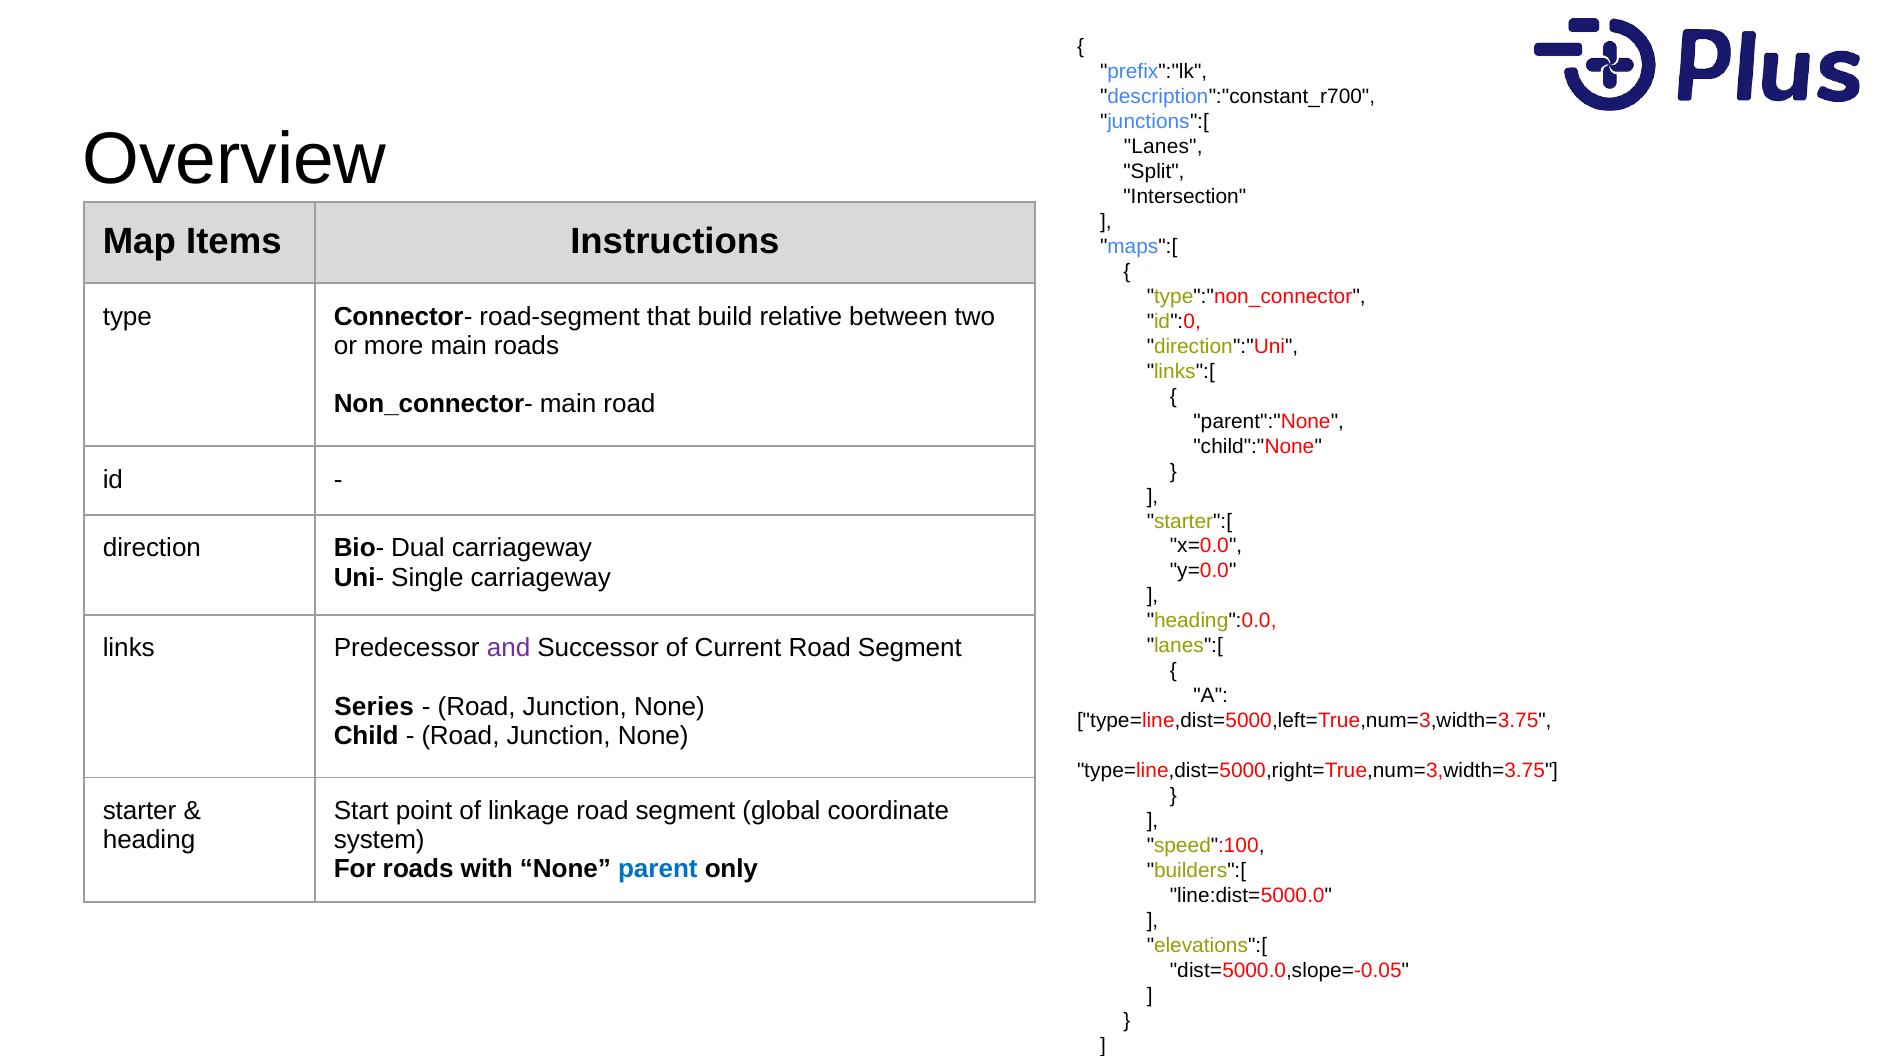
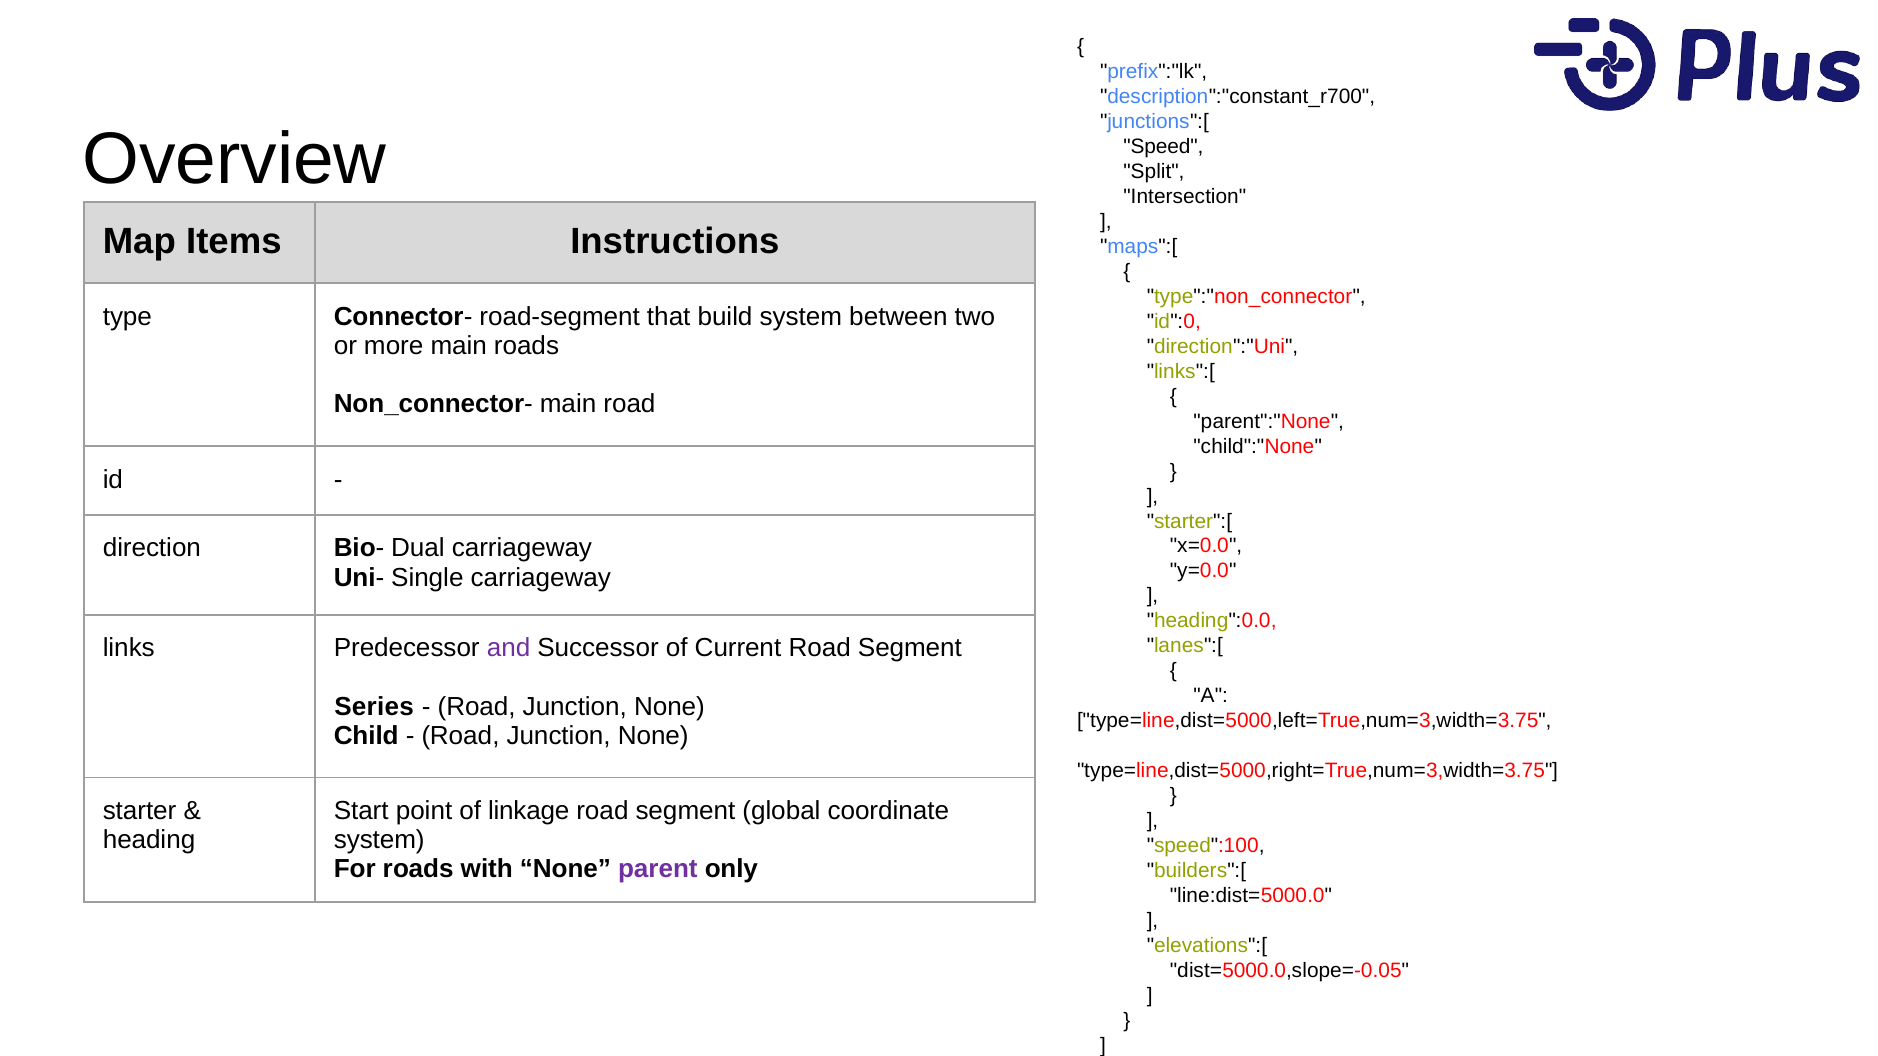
Lanes: Lanes -> Speed
build relative: relative -> system
parent colour: blue -> purple
